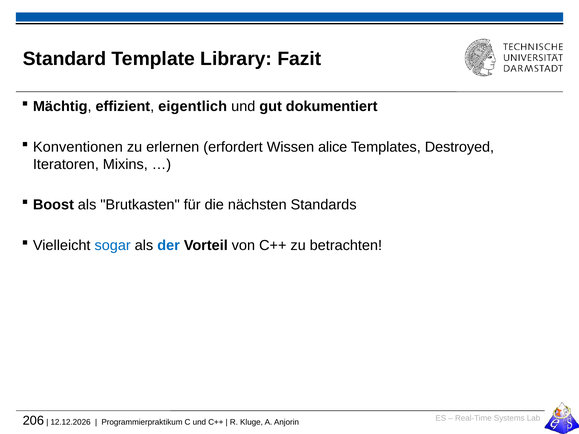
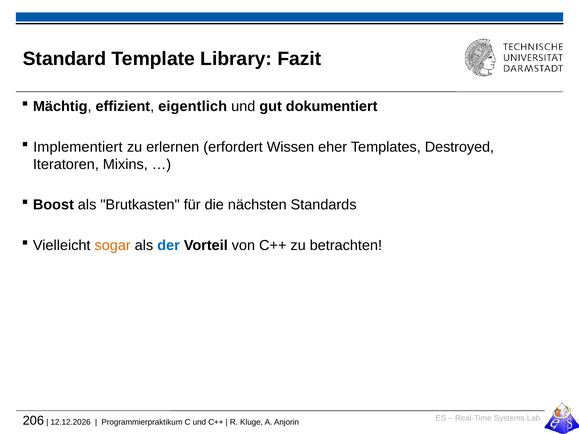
Konventionen: Konventionen -> Implementiert
alice: alice -> eher
sogar colour: blue -> orange
